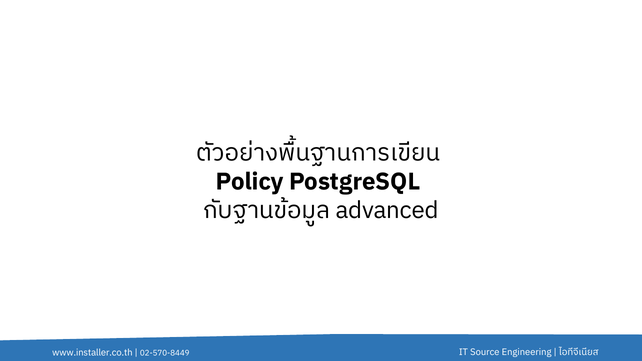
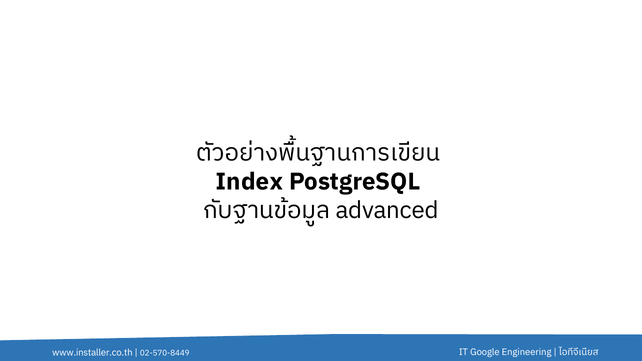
Policy: Policy -> Index
Source: Source -> Google
